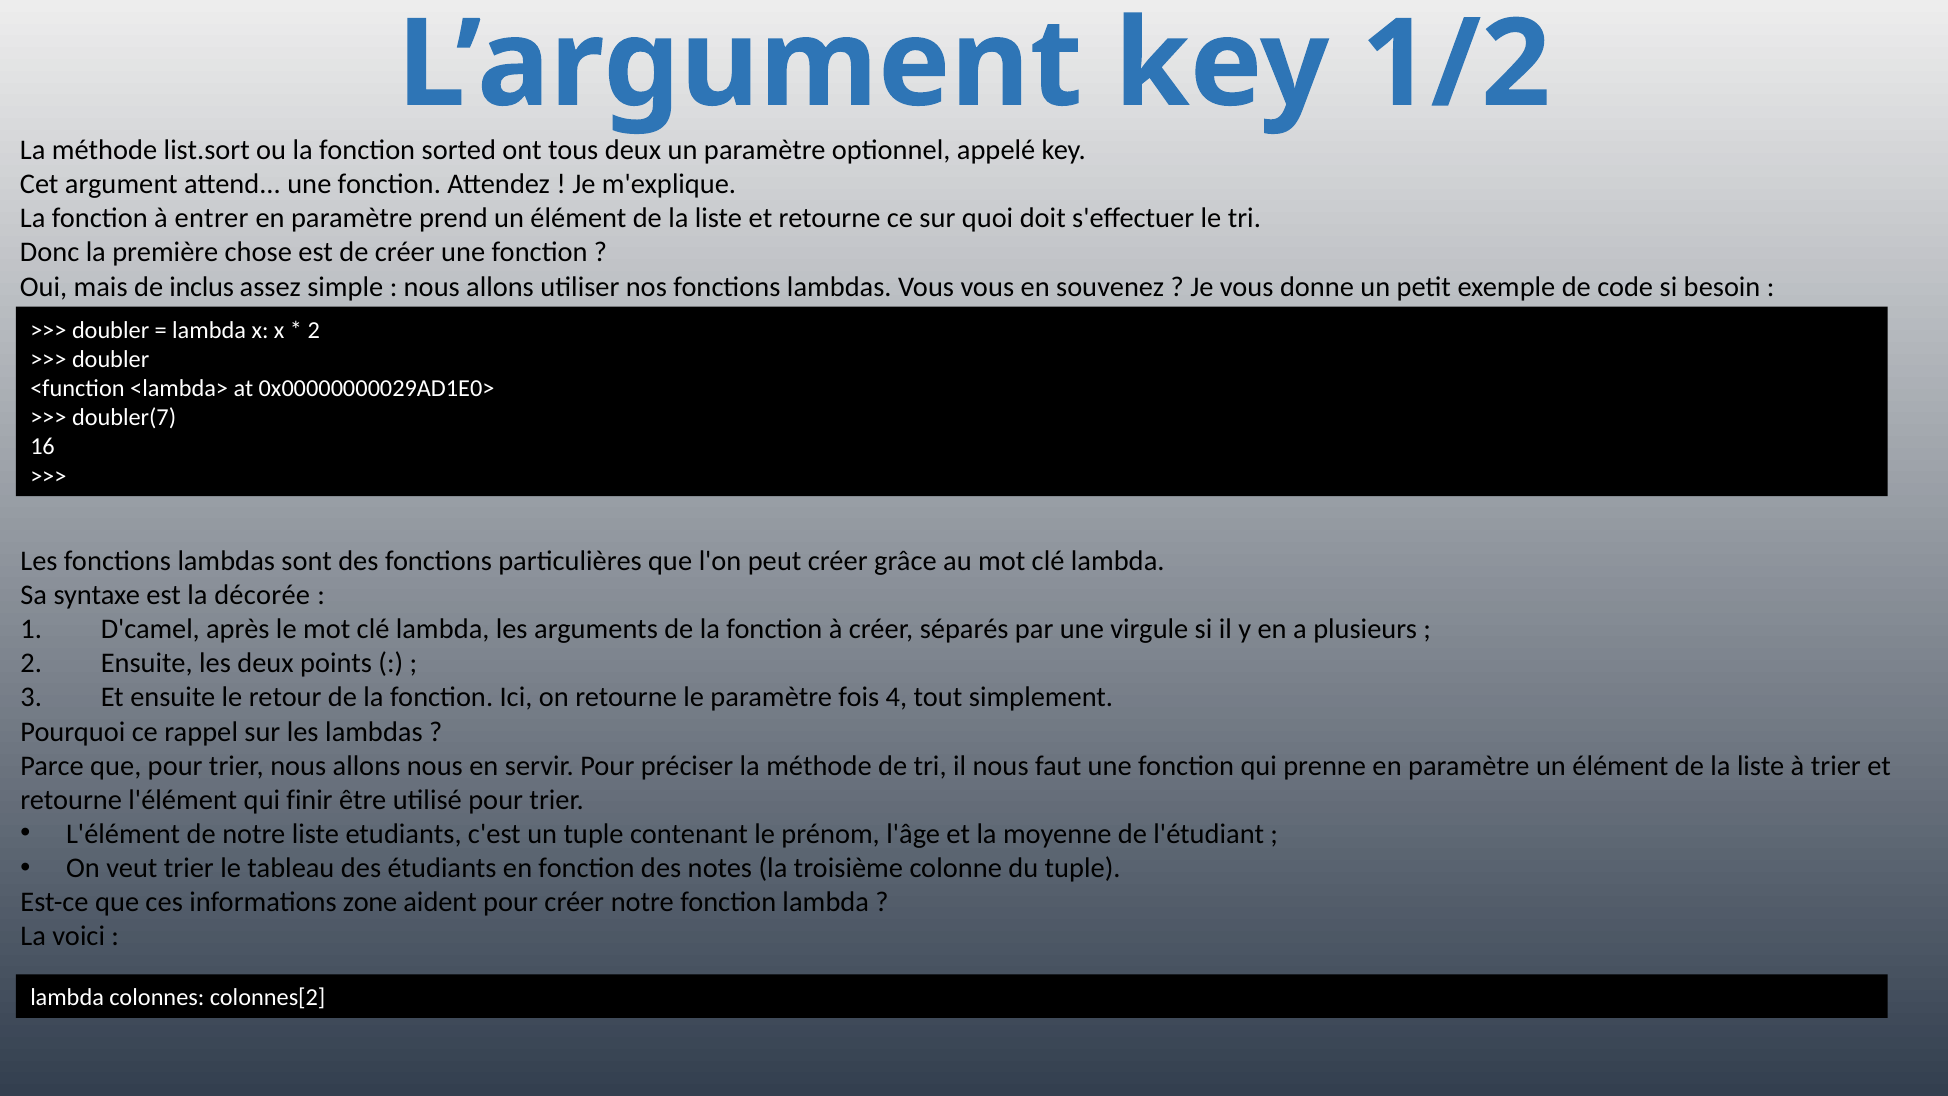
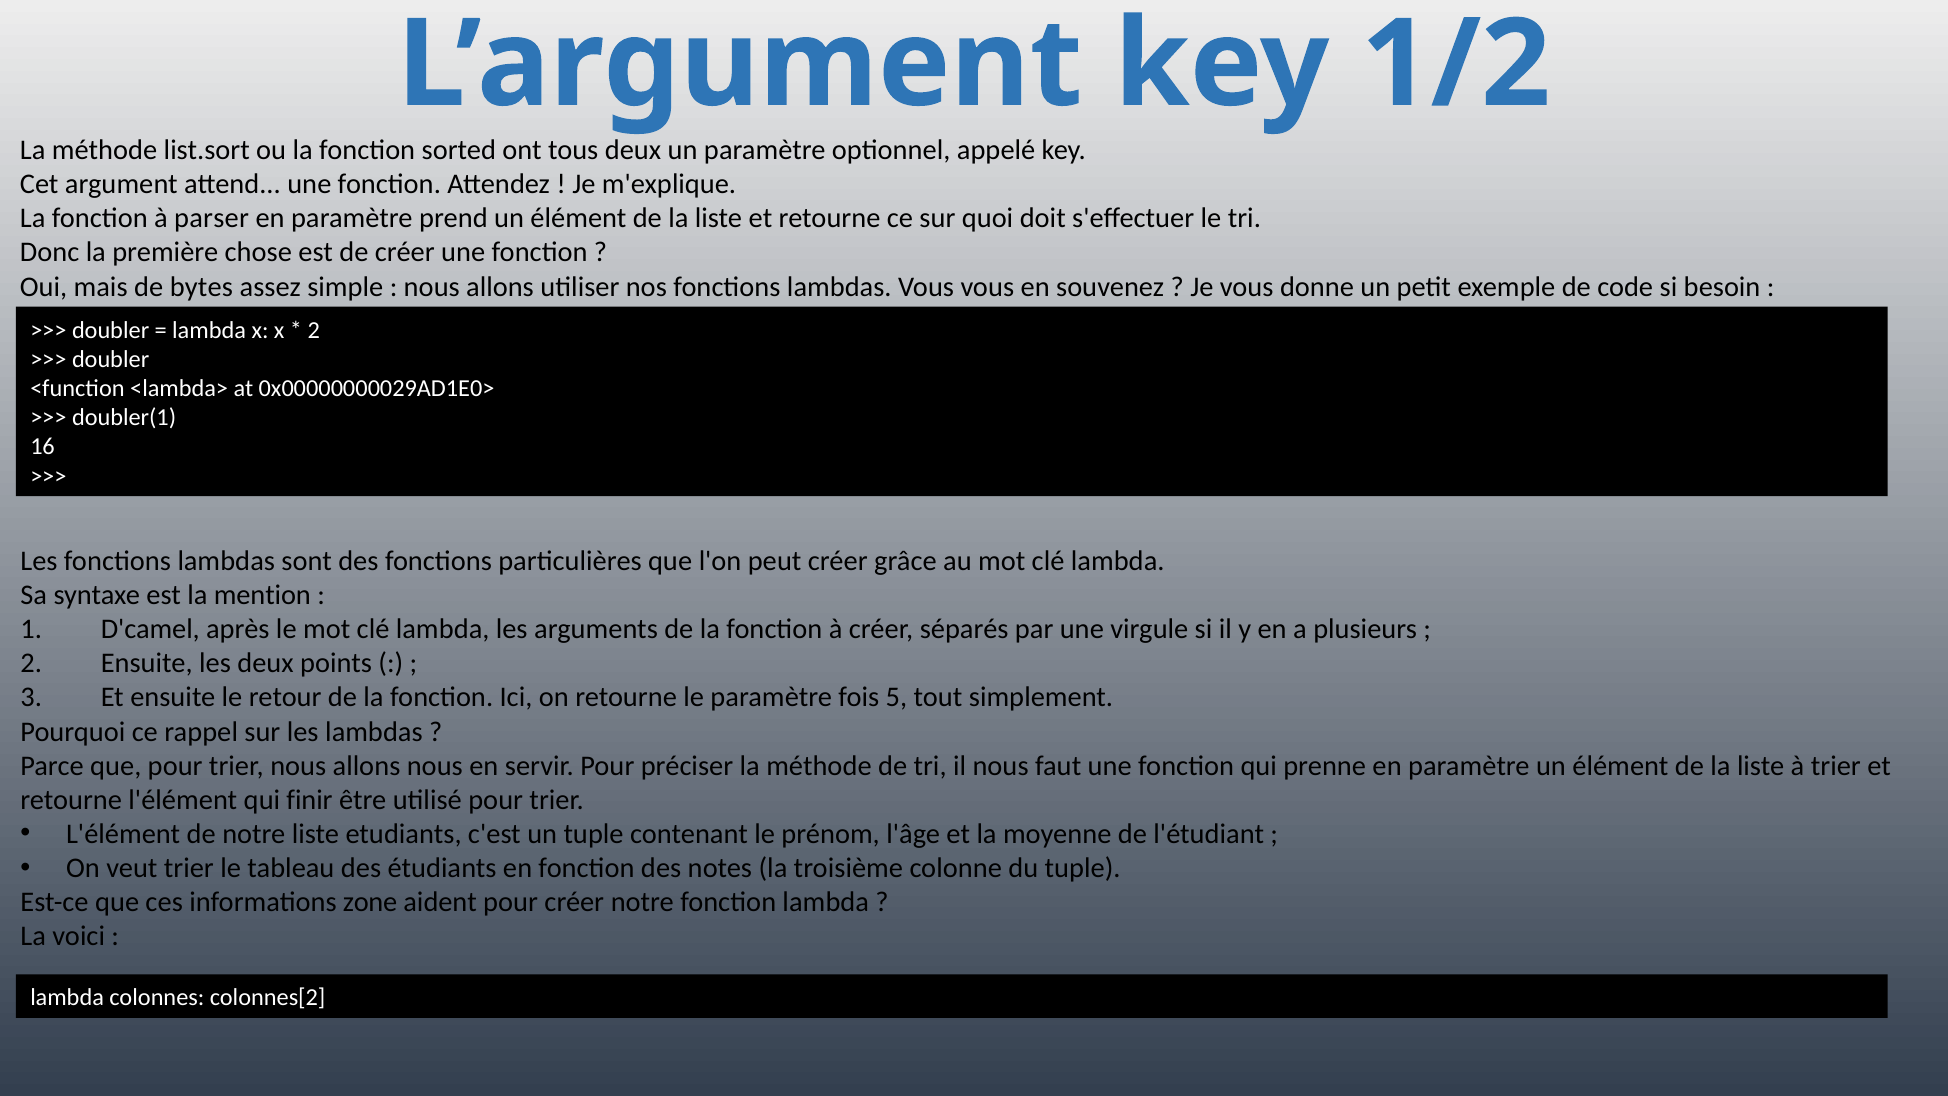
entrer: entrer -> parser
inclus: inclus -> bytes
doubler(7: doubler(7 -> doubler(1
décorée: décorée -> mention
4: 4 -> 5
